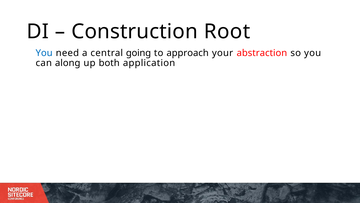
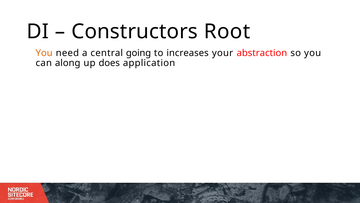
Construction: Construction -> Constructors
You at (44, 53) colour: blue -> orange
approach: approach -> increases
both: both -> does
